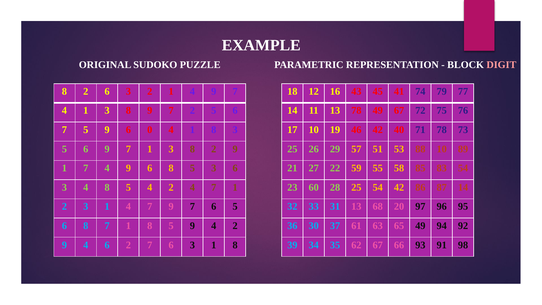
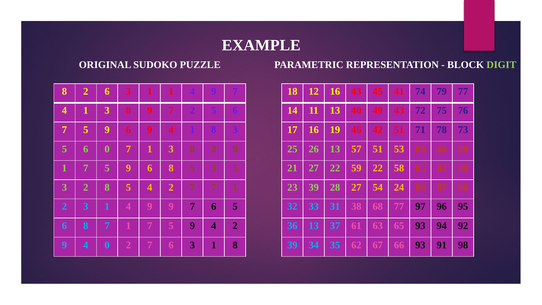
DIGIT colour: pink -> light green
2 6 3 2: 2 -> 1
13 78: 78 -> 40
49 67: 67 -> 43
6 0: 0 -> 9
17 10: 10 -> 16
42 40: 40 -> 51
6 9: 9 -> 0
26 29: 29 -> 13
88 10: 10 -> 44
4 at (107, 168): 4 -> 5
5 3 6: 6 -> 5
59 55: 55 -> 22
83 54: 54 -> 89
3 4: 4 -> 2
4 2 4: 4 -> 7
23 60: 60 -> 39
28 25: 25 -> 27
54 42: 42 -> 24
87 14: 14 -> 86
3 1 4 7: 7 -> 9
31 13: 13 -> 38
68 20: 20 -> 77
7 1 8: 8 -> 7
36 30: 30 -> 13
65 49: 49 -> 93
4 6: 6 -> 0
